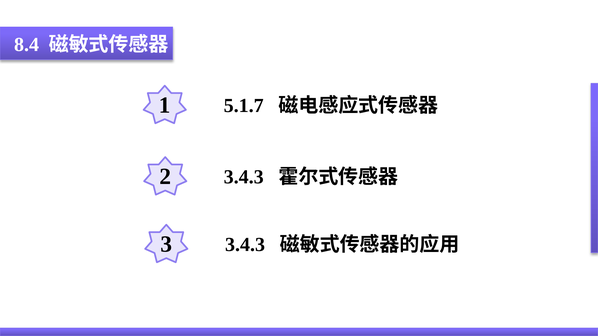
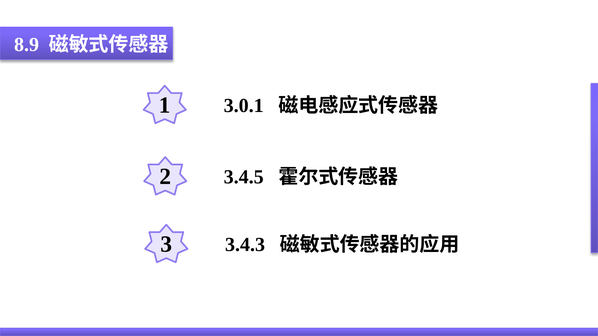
8.4: 8.4 -> 8.9
5.1.7: 5.1.7 -> 3.0.1
2 3.4.3: 3.4.3 -> 3.4.5
